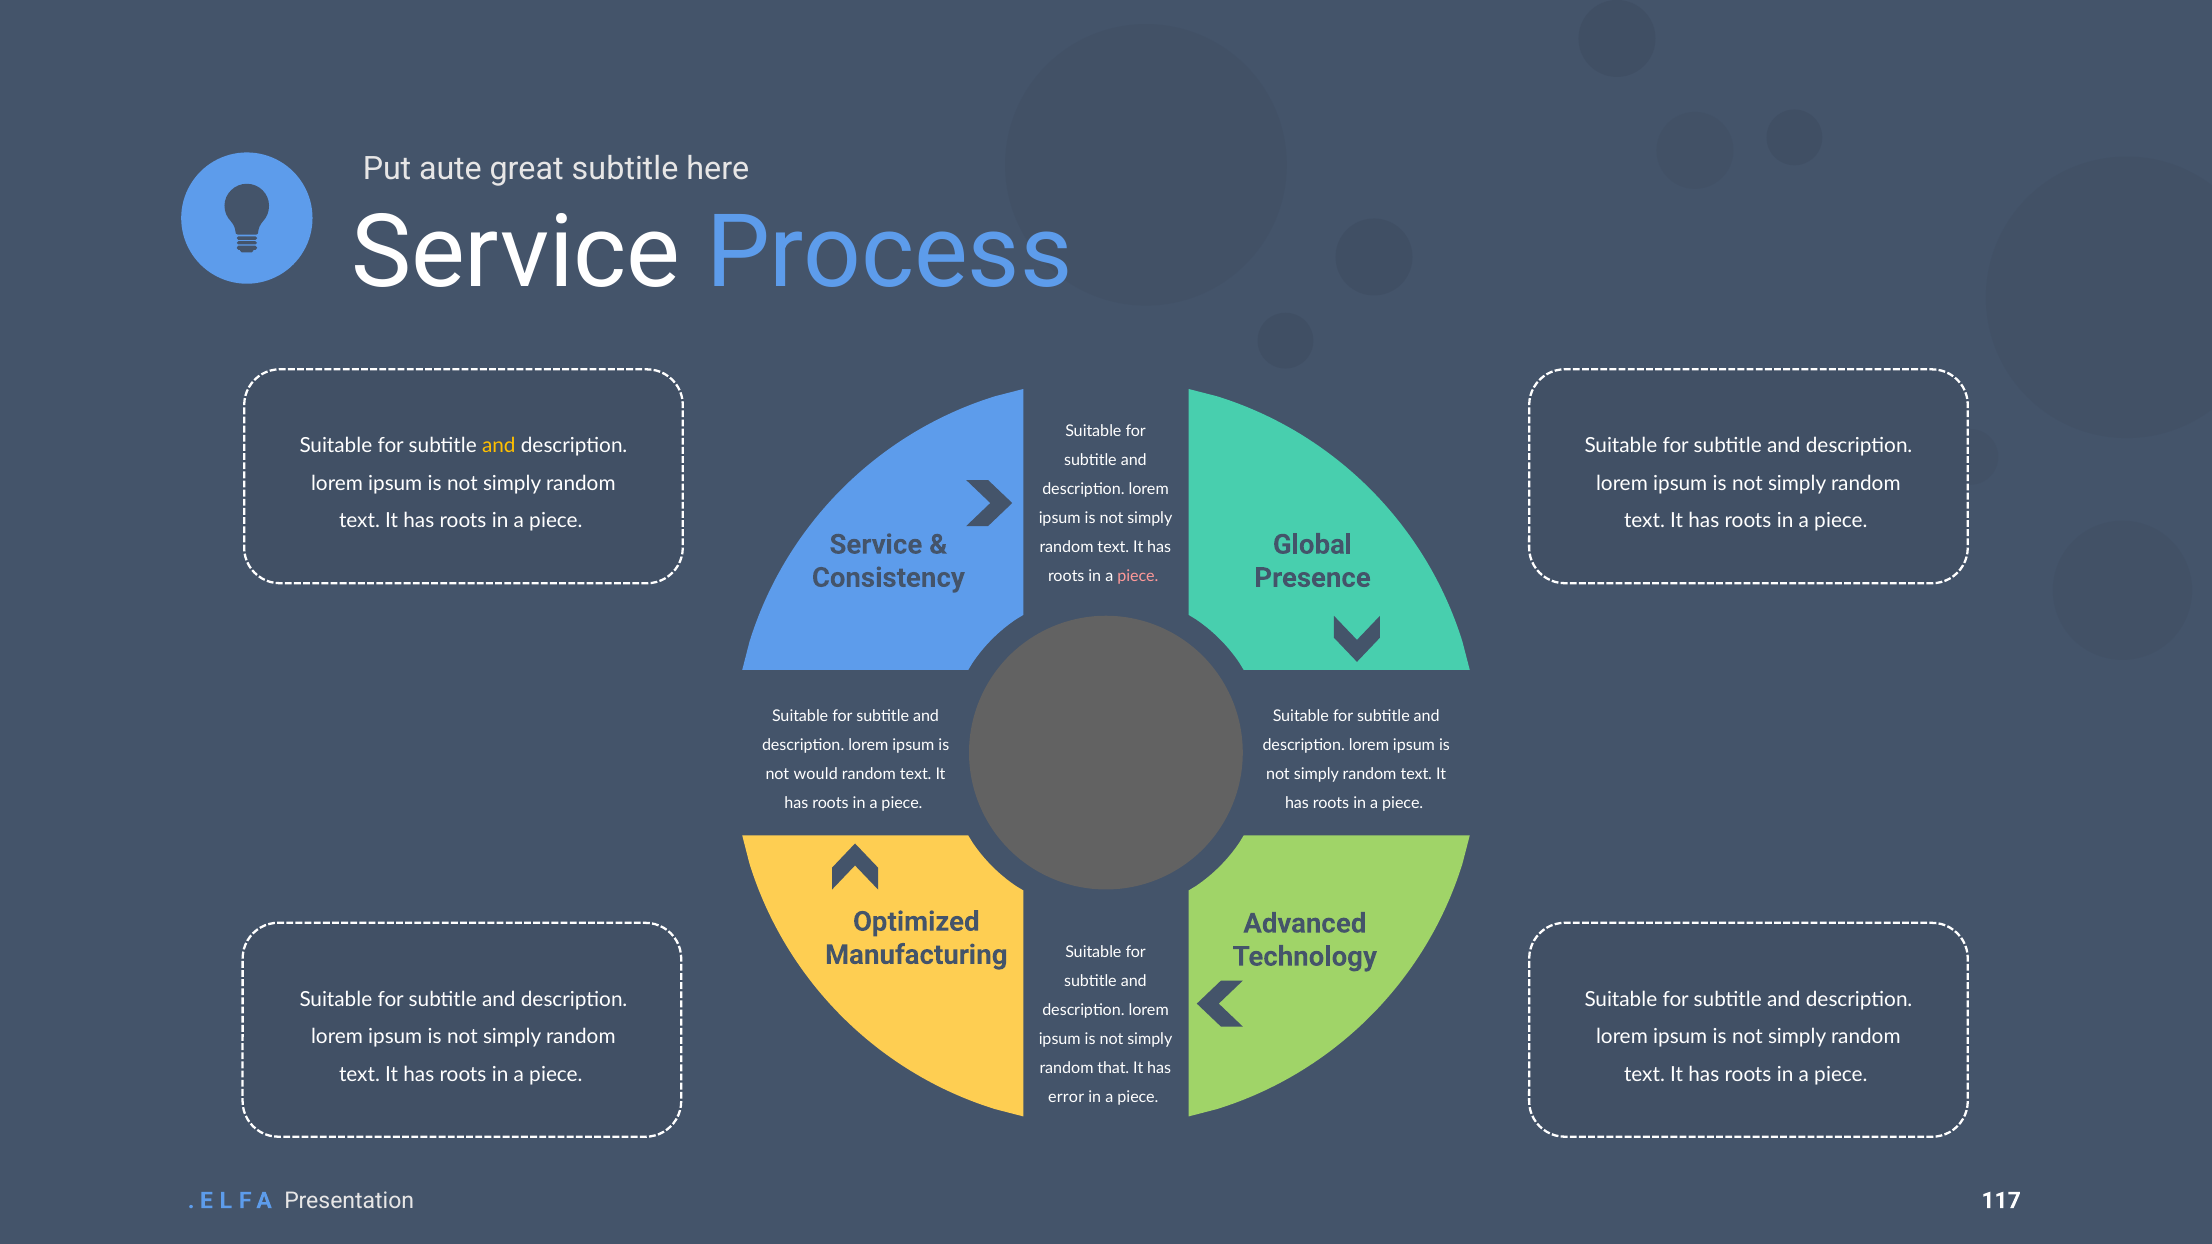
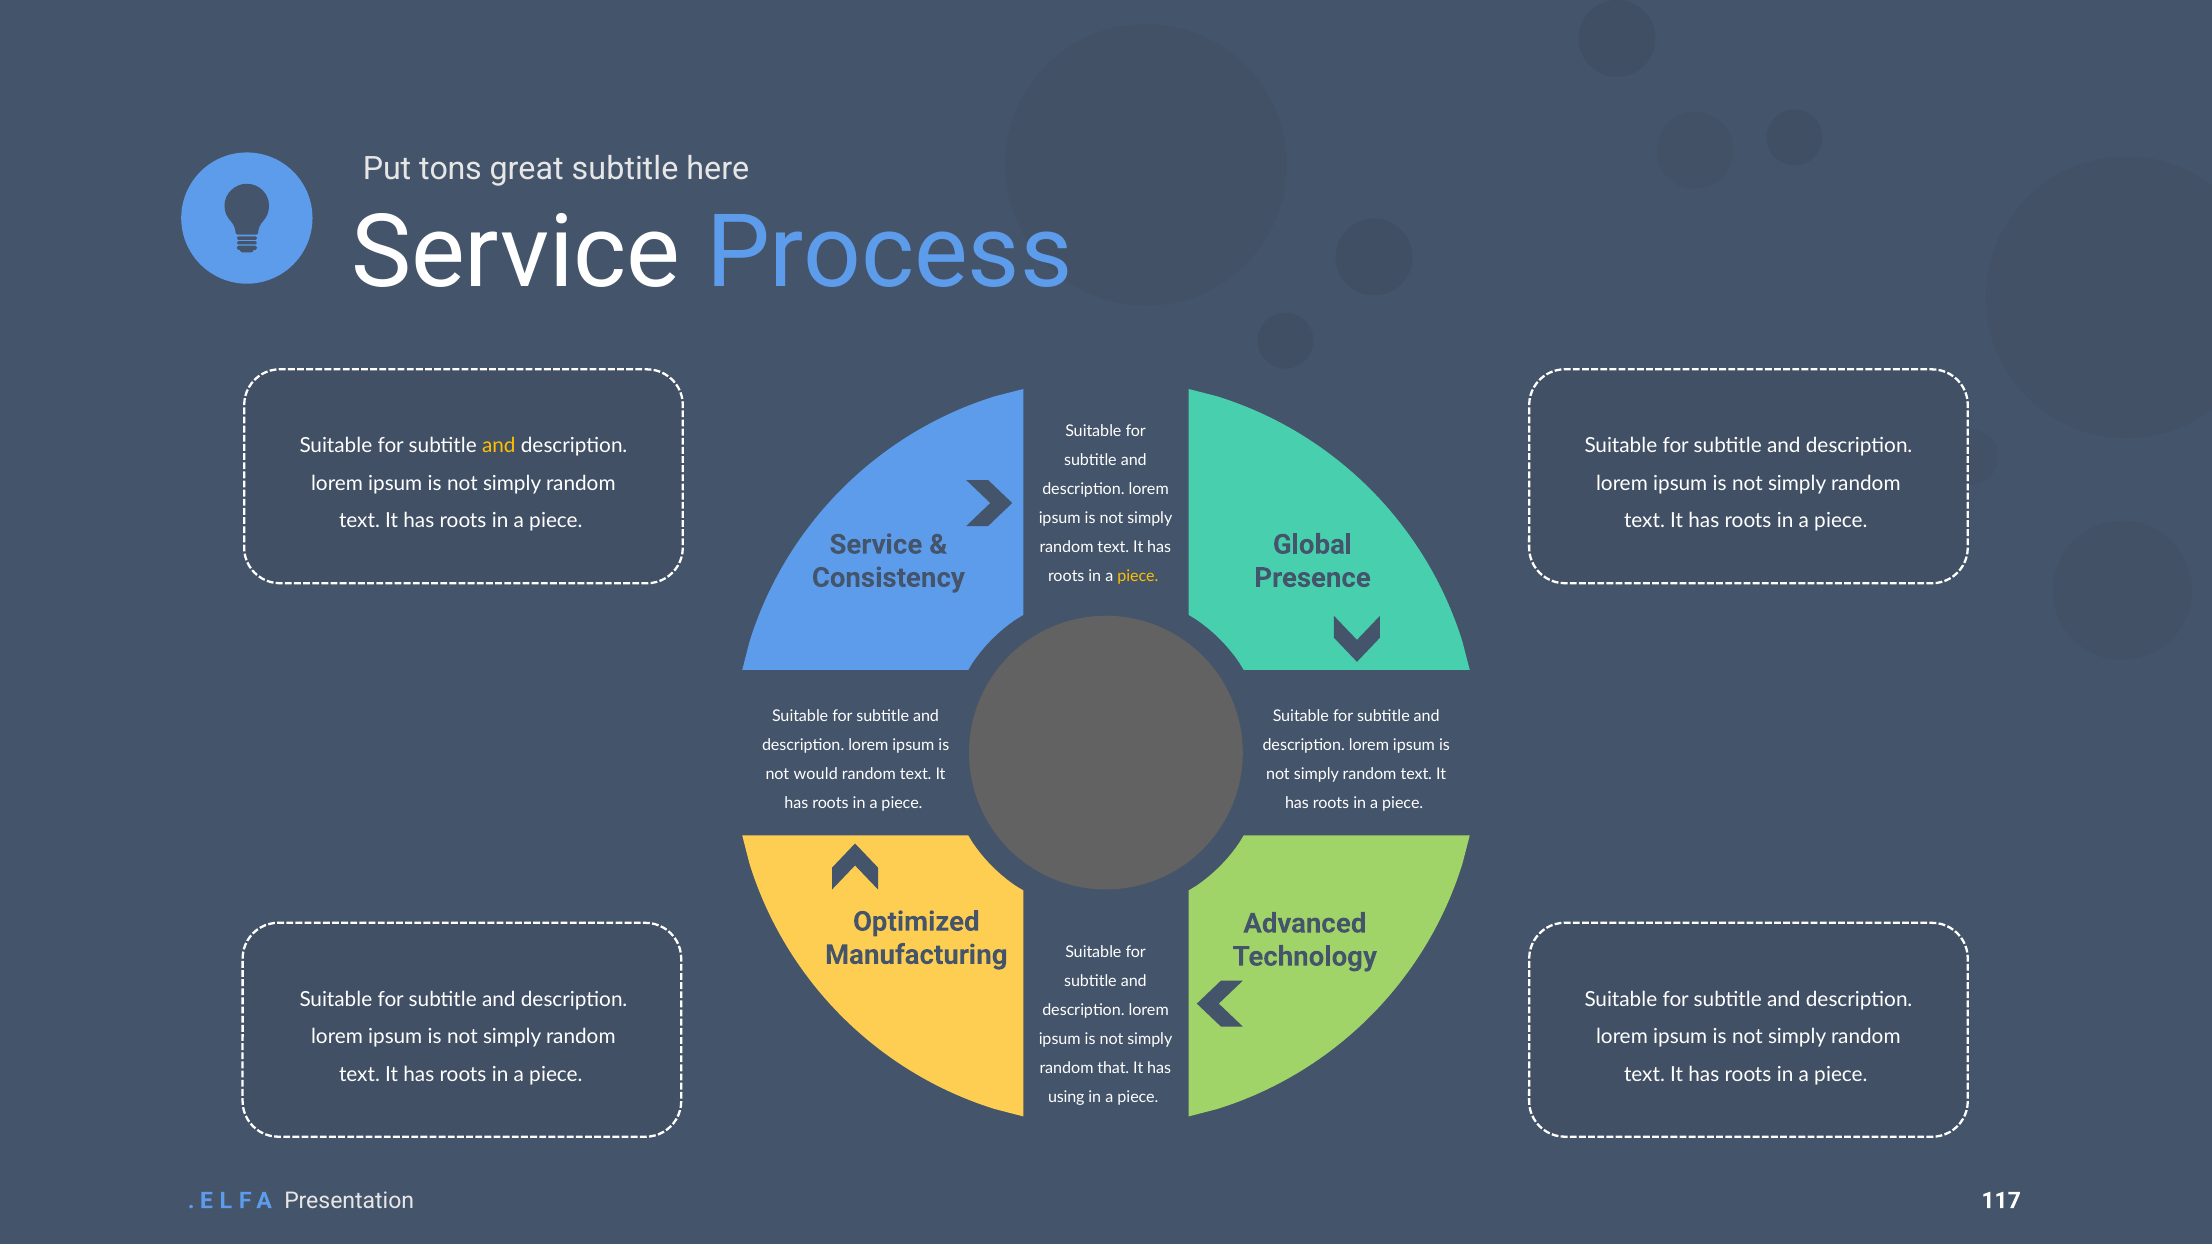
aute: aute -> tons
piece at (1138, 576) colour: pink -> yellow
error: error -> using
